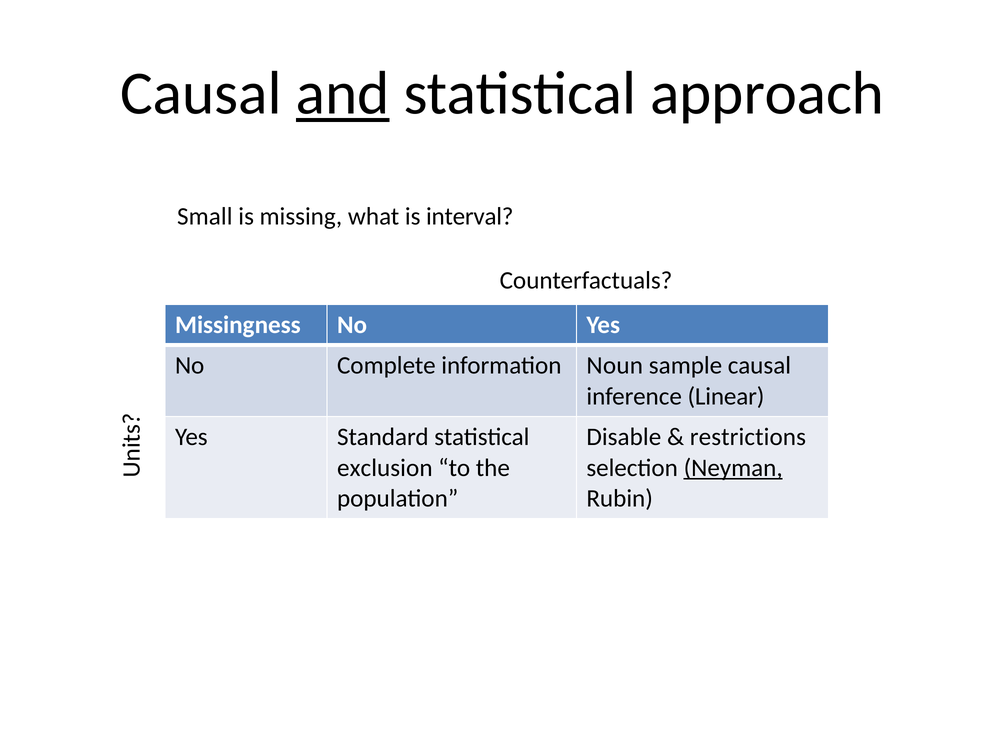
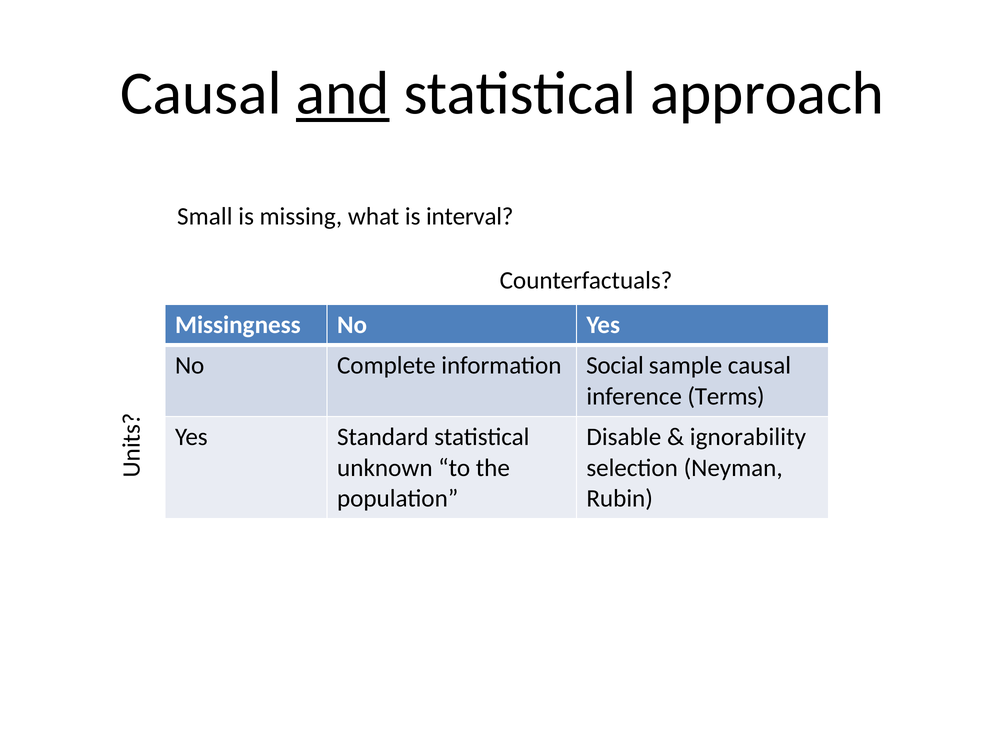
Noun: Noun -> Social
Linear: Linear -> Terms
restrictions: restrictions -> ignorability
exclusion: exclusion -> unknown
Neyman underline: present -> none
